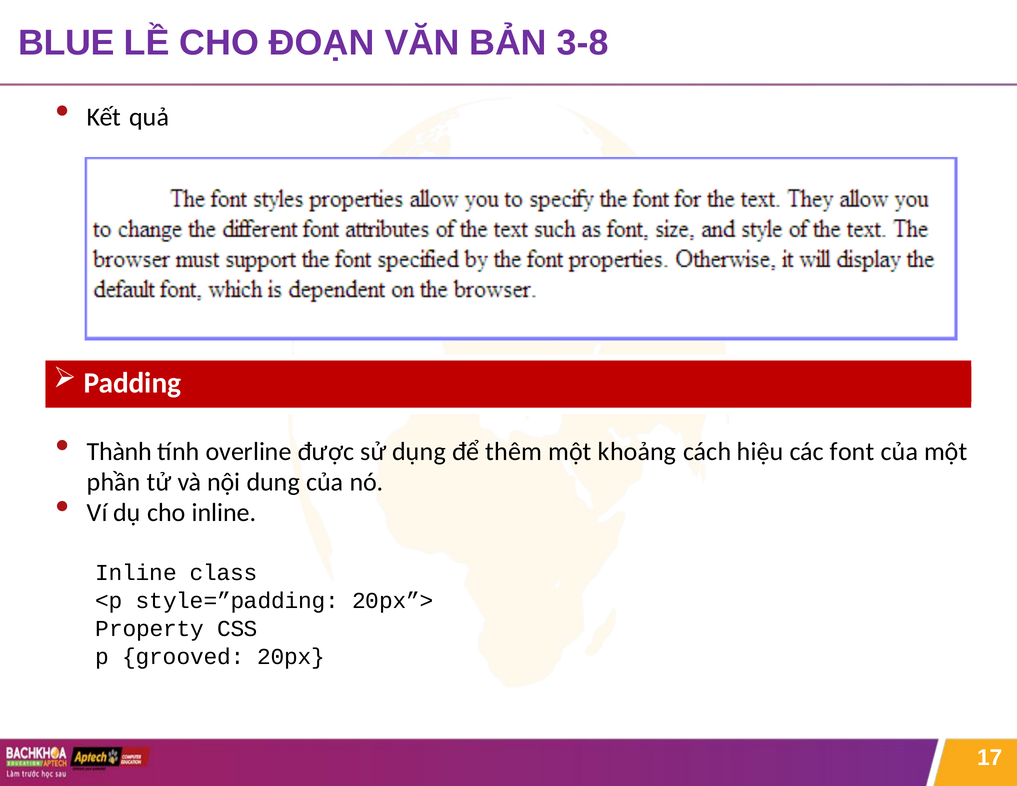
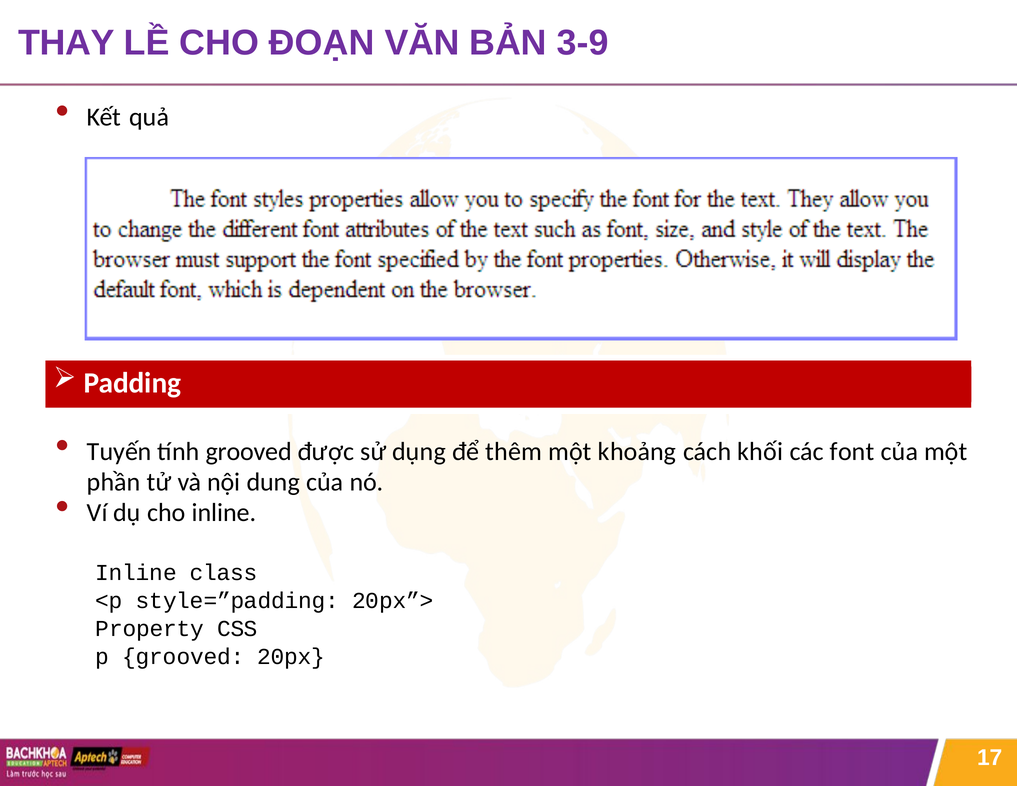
BLUE: BLUE -> THAY
3-8: 3-8 -> 3-9
Thành: Thành -> Tuyến
tính overline: overline -> grooved
hiệu: hiệu -> khối
